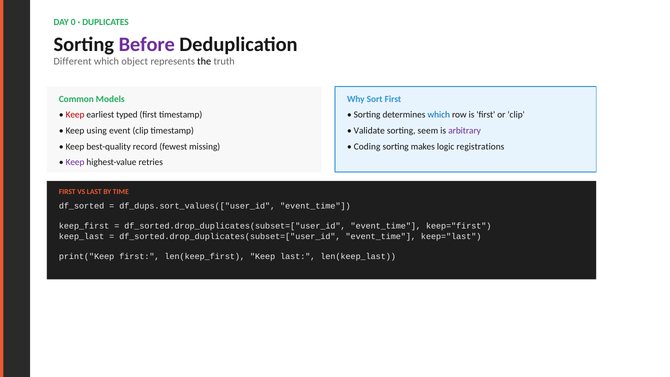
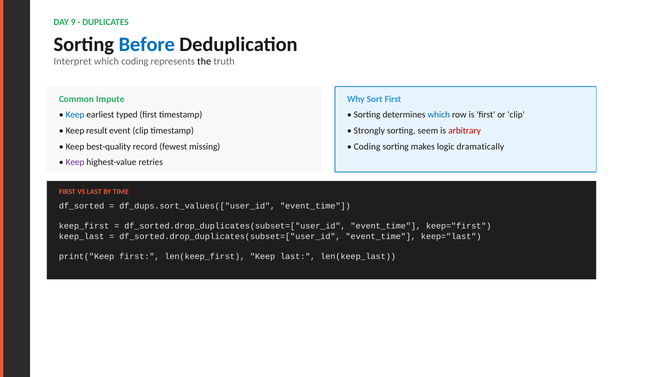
0: 0 -> 9
Before colour: purple -> blue
Different: Different -> Interpret
which object: object -> coding
Models: Models -> Impute
Keep at (75, 115) colour: red -> blue
using: using -> result
Validate: Validate -> Strongly
arbitrary colour: purple -> red
registrations: registrations -> dramatically
